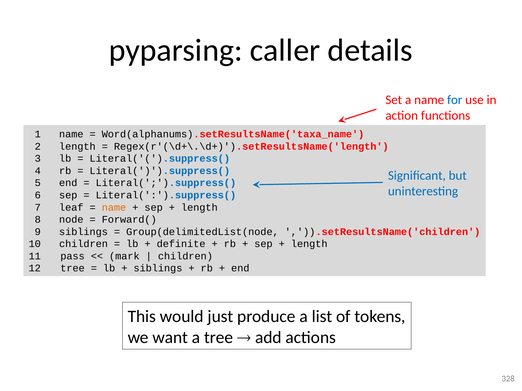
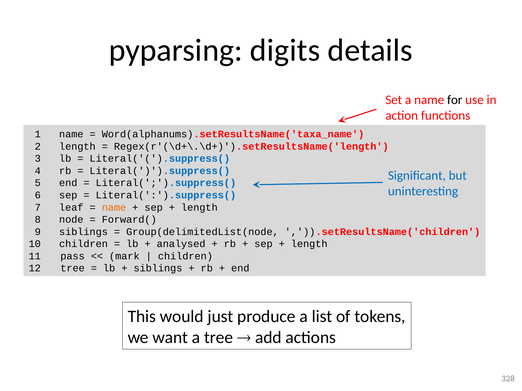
caller: caller -> digits
for colour: blue -> black
definite: definite -> analysed
